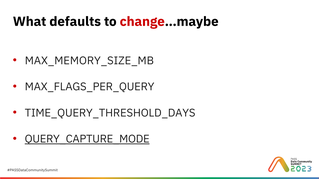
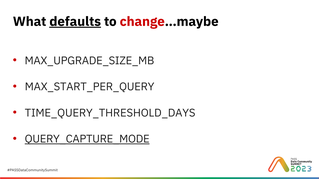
defaults underline: none -> present
MAX_MEMORY_SIZE_MB: MAX_MEMORY_SIZE_MB -> MAX_UPGRADE_SIZE_MB
MAX_FLAGS_PER_QUERY: MAX_FLAGS_PER_QUERY -> MAX_START_PER_QUERY
